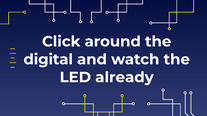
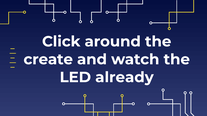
digital: digital -> create
